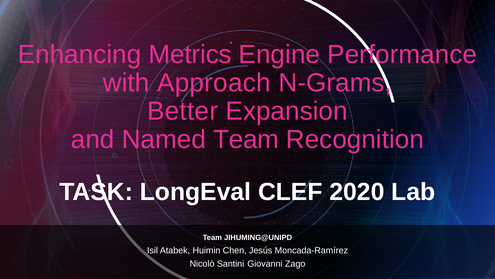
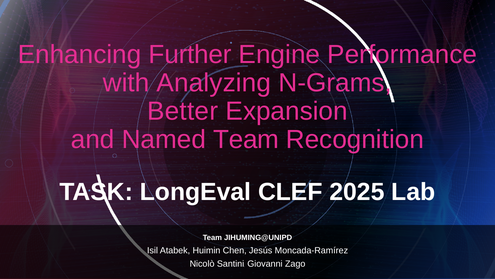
Metrics: Metrics -> Further
Approach: Approach -> Analyzing
2020: 2020 -> 2025
